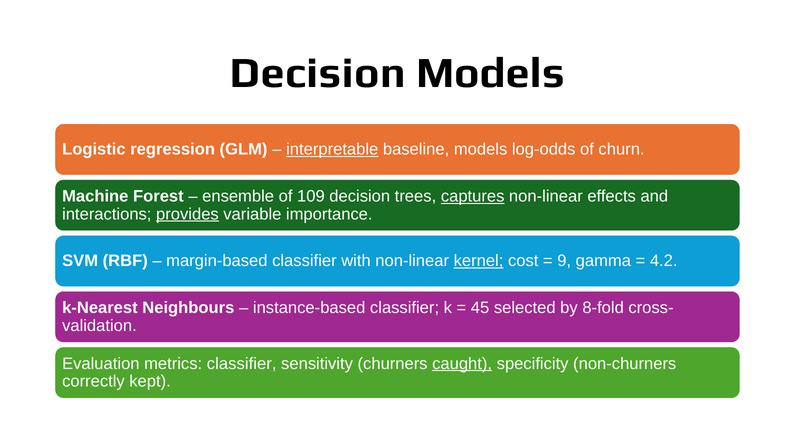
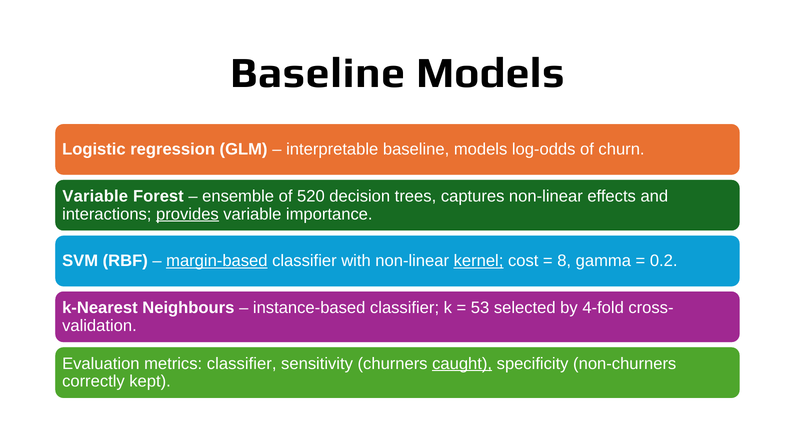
Decision at (318, 73): Decision -> Baseline
interpretable underline: present -> none
Machine at (95, 196): Machine -> Variable
109: 109 -> 520
captures underline: present -> none
margin-based underline: none -> present
9: 9 -> 8
4.2: 4.2 -> 0.2
45: 45 -> 53
8-fold: 8-fold -> 4-fold
